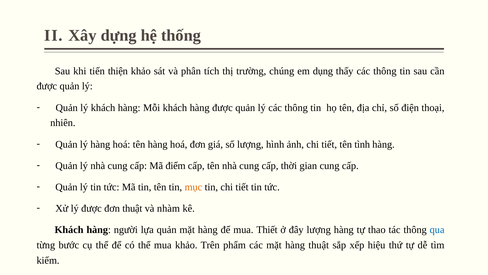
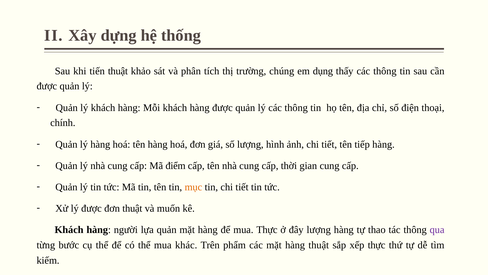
tiến thiện: thiện -> thuật
nhiên: nhiên -> chính
tình: tình -> tiếp
nhàm: nhàm -> muốn
mua Thiết: Thiết -> Thực
qua colour: blue -> purple
mua khảo: khảo -> khác
xếp hiệu: hiệu -> thực
